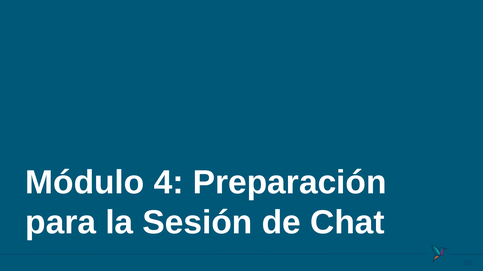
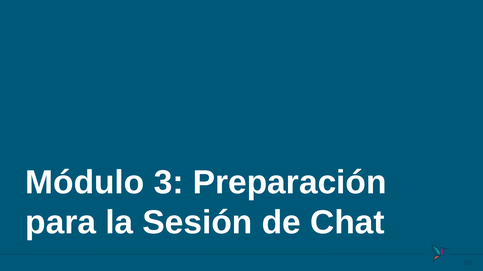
4: 4 -> 3
